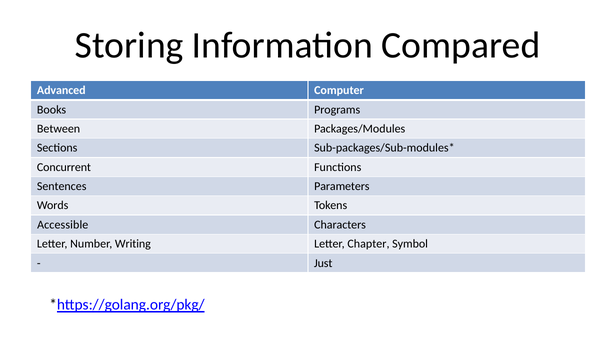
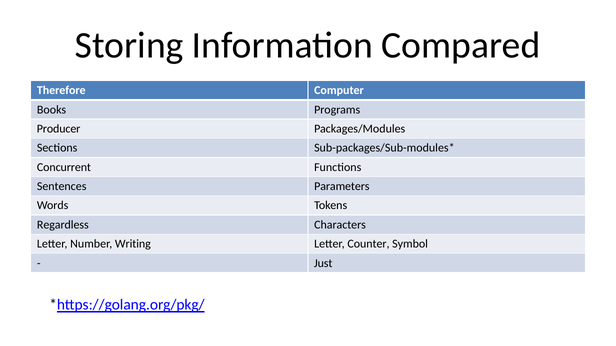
Advanced: Advanced -> Therefore
Between: Between -> Producer
Accessible: Accessible -> Regardless
Chapter: Chapter -> Counter
